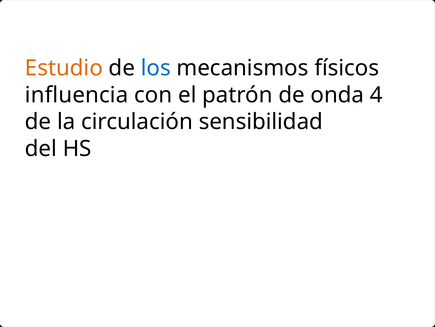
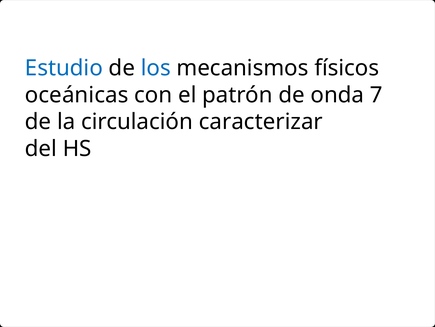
Estudio colour: orange -> blue
influencia: influencia -> oceánicas
4: 4 -> 7
sensibilidad: sensibilidad -> caracterizar
